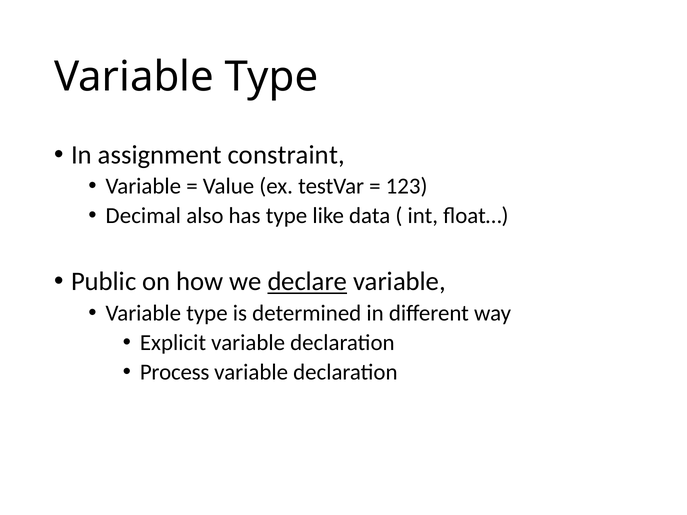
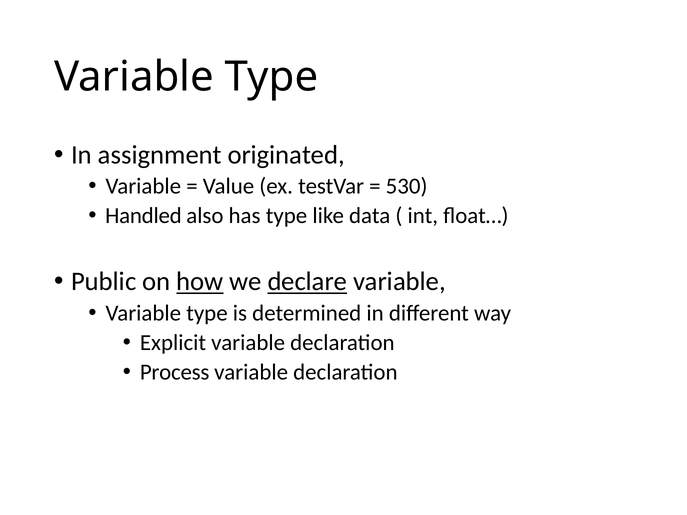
constraint: constraint -> originated
123: 123 -> 530
Decimal: Decimal -> Handled
how underline: none -> present
